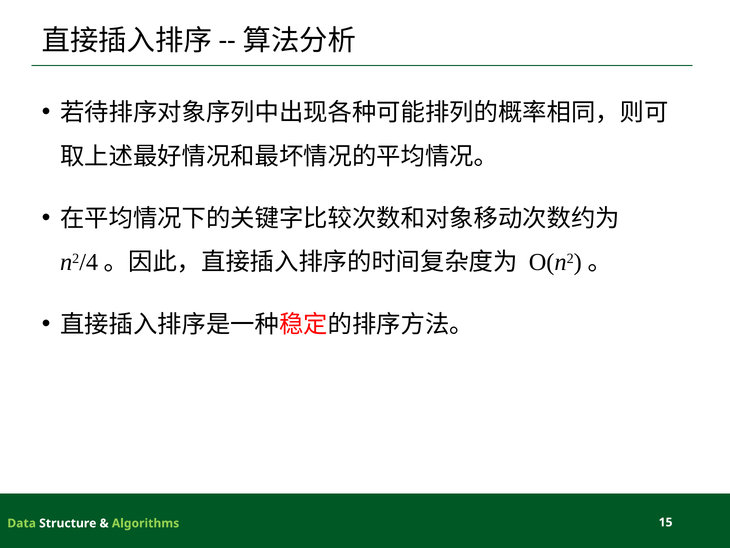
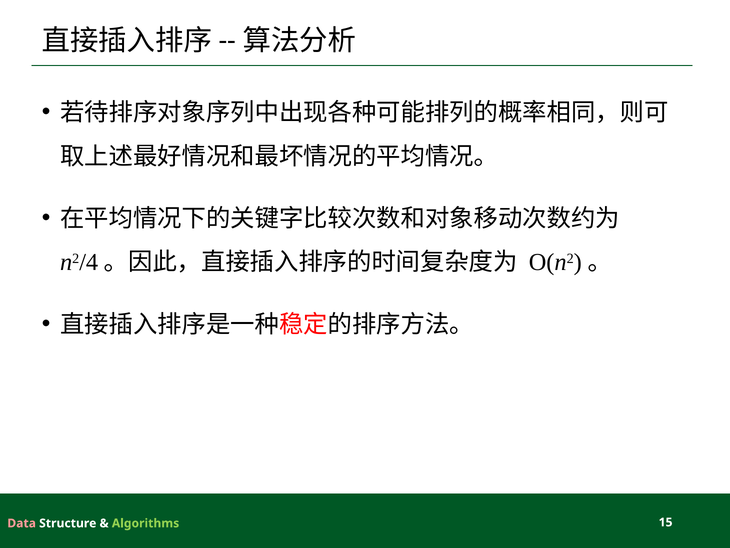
Data colour: light green -> pink
